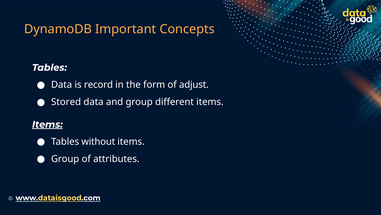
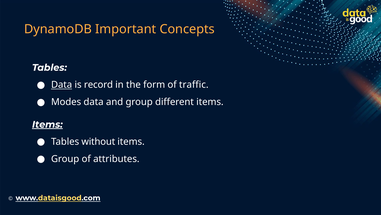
Data at (62, 85) underline: none -> present
adjust: adjust -> traffic
Stored: Stored -> Modes
